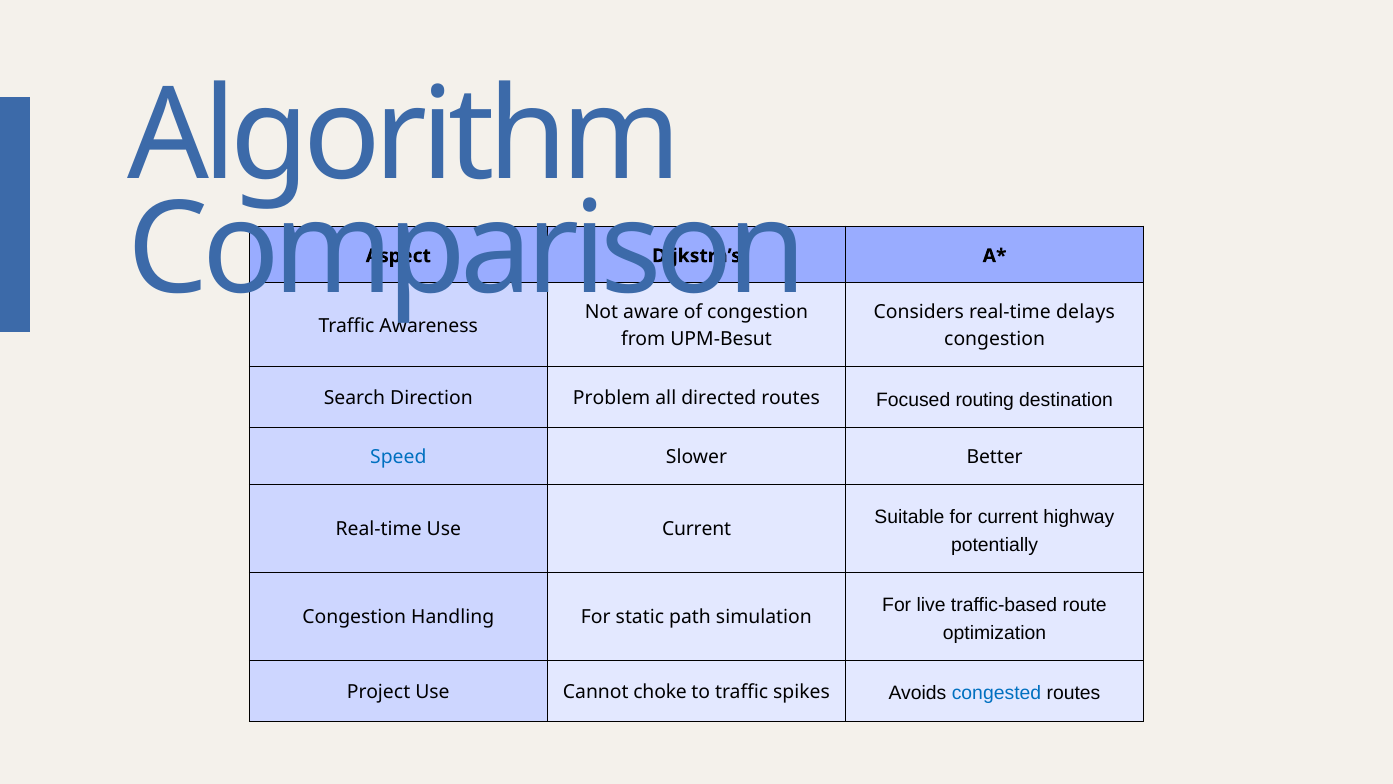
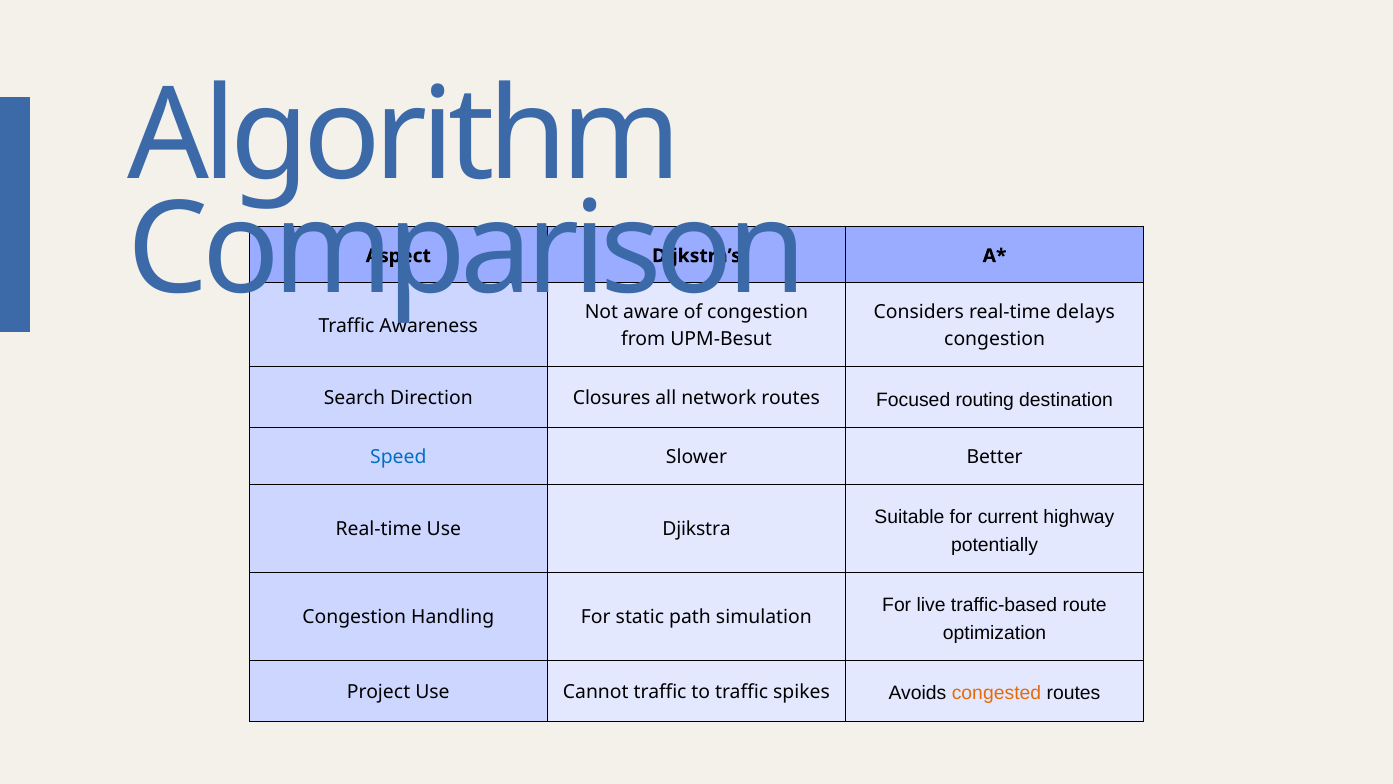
Problem: Problem -> Closures
directed: directed -> network
Use Current: Current -> Djikstra
Cannot choke: choke -> traffic
congested colour: blue -> orange
